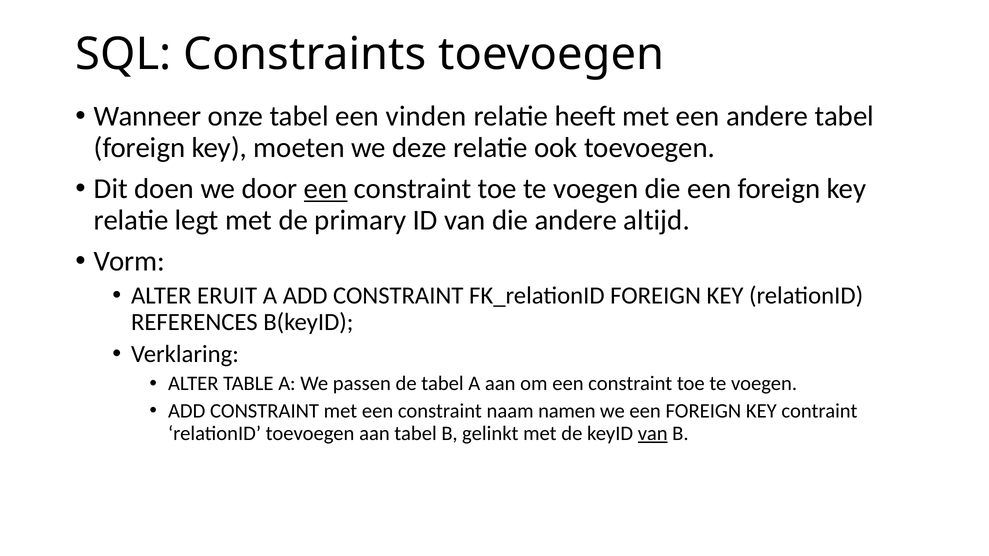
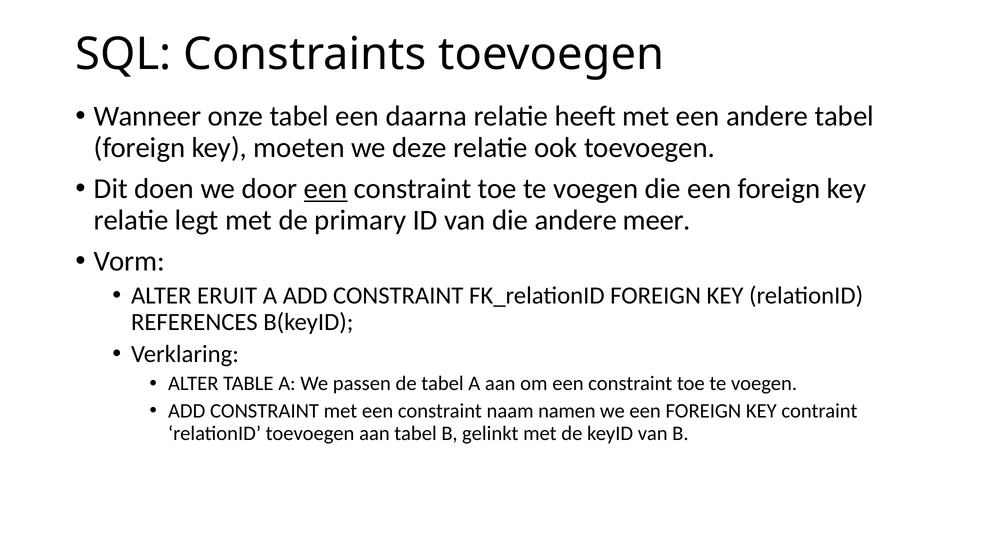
vinden: vinden -> daarna
altijd: altijd -> meer
van at (653, 434) underline: present -> none
